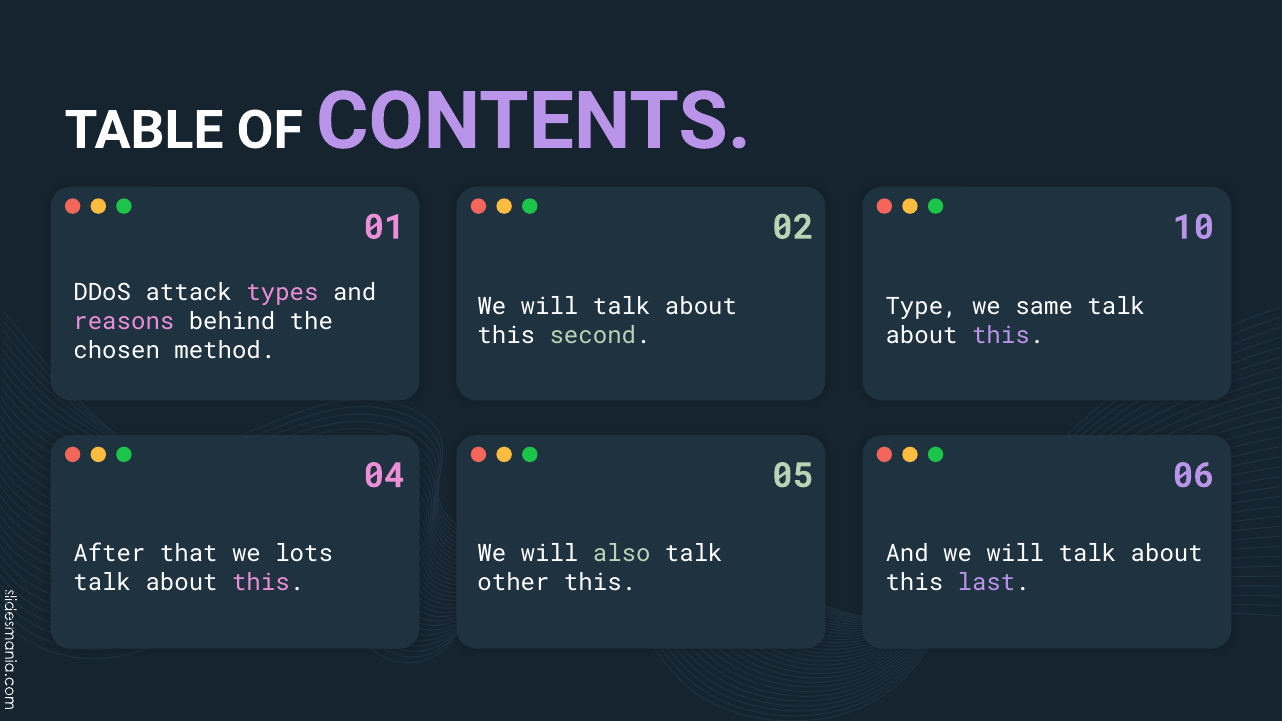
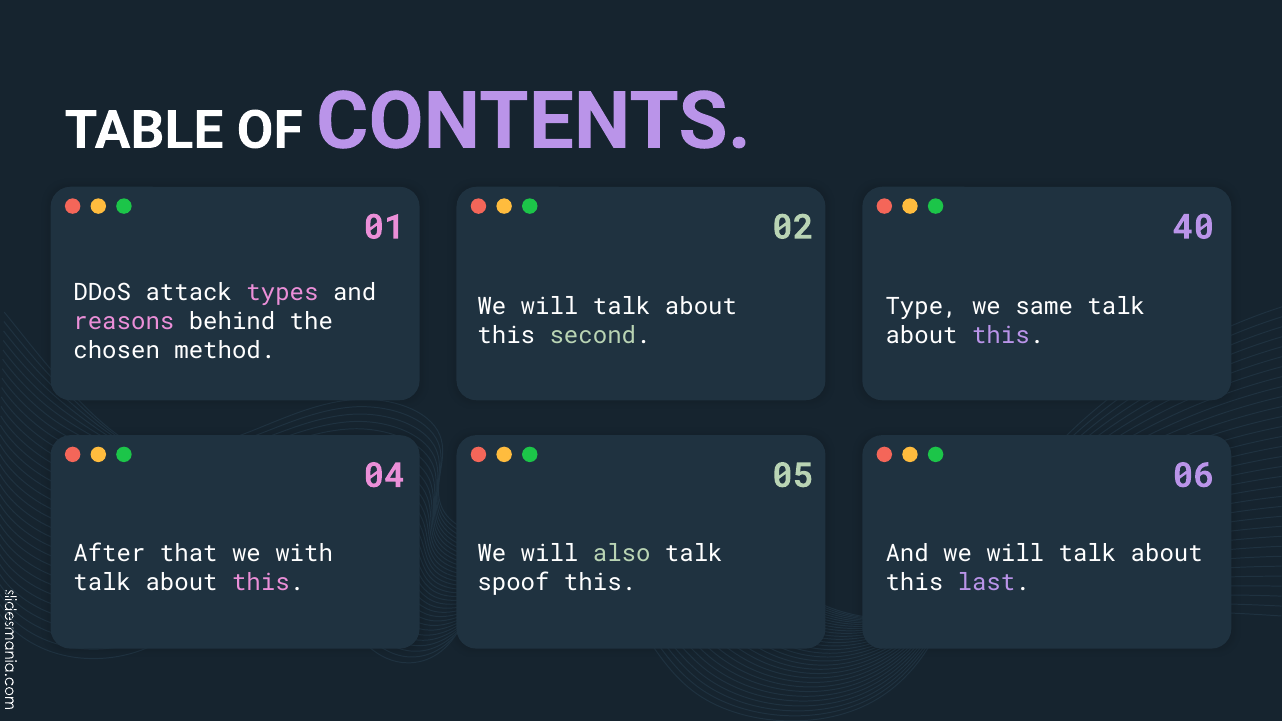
10: 10 -> 40
lots: lots -> with
other: other -> spoof
